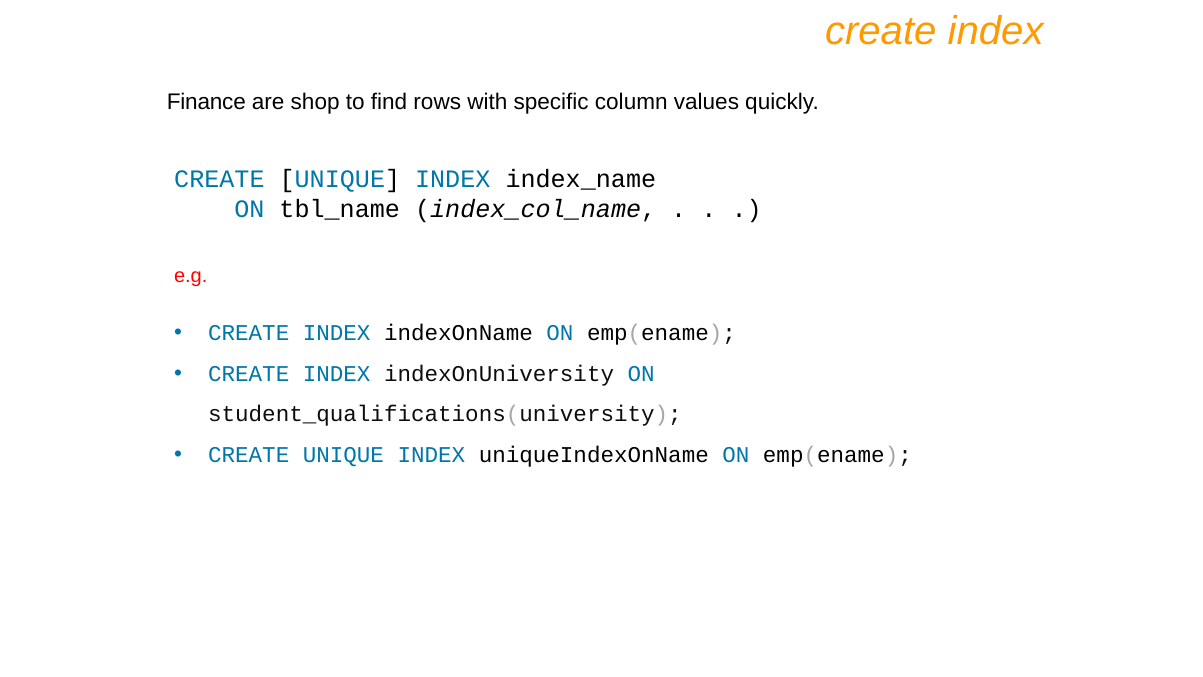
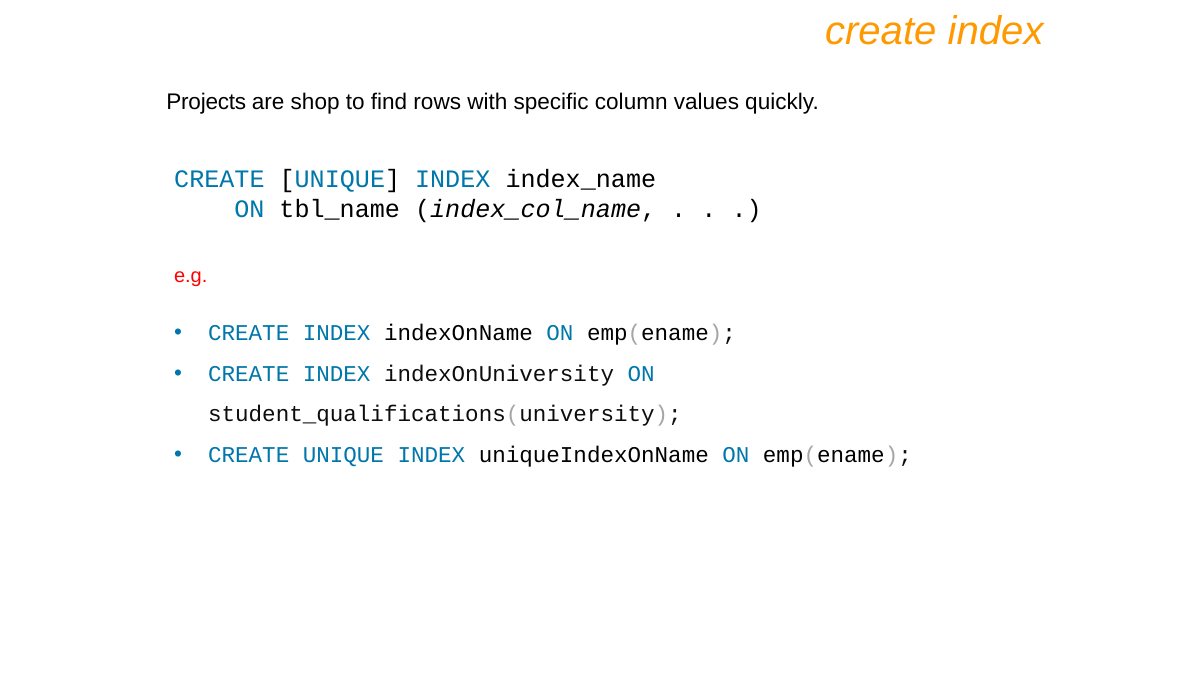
Finance: Finance -> Projects
